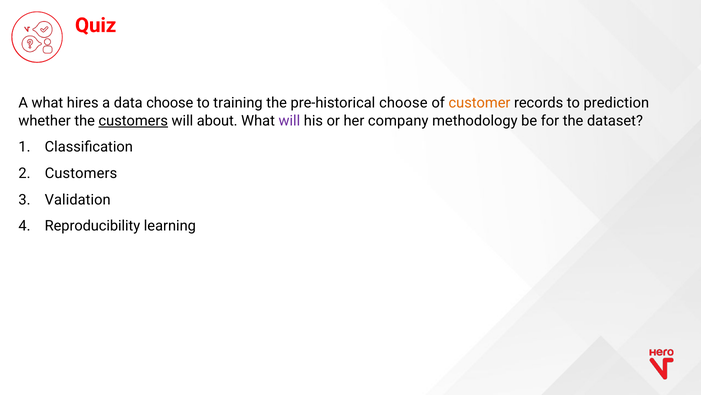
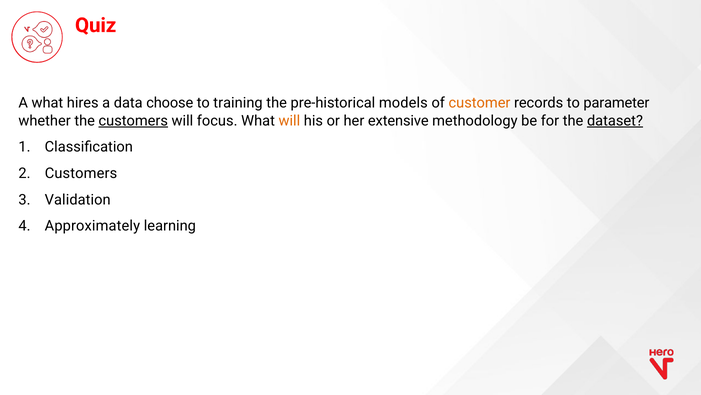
pre-historical choose: choose -> models
prediction: prediction -> parameter
about: about -> focus
will at (289, 121) colour: purple -> orange
company: company -> extensive
dataset underline: none -> present
Reproducibility: Reproducibility -> Approximately
